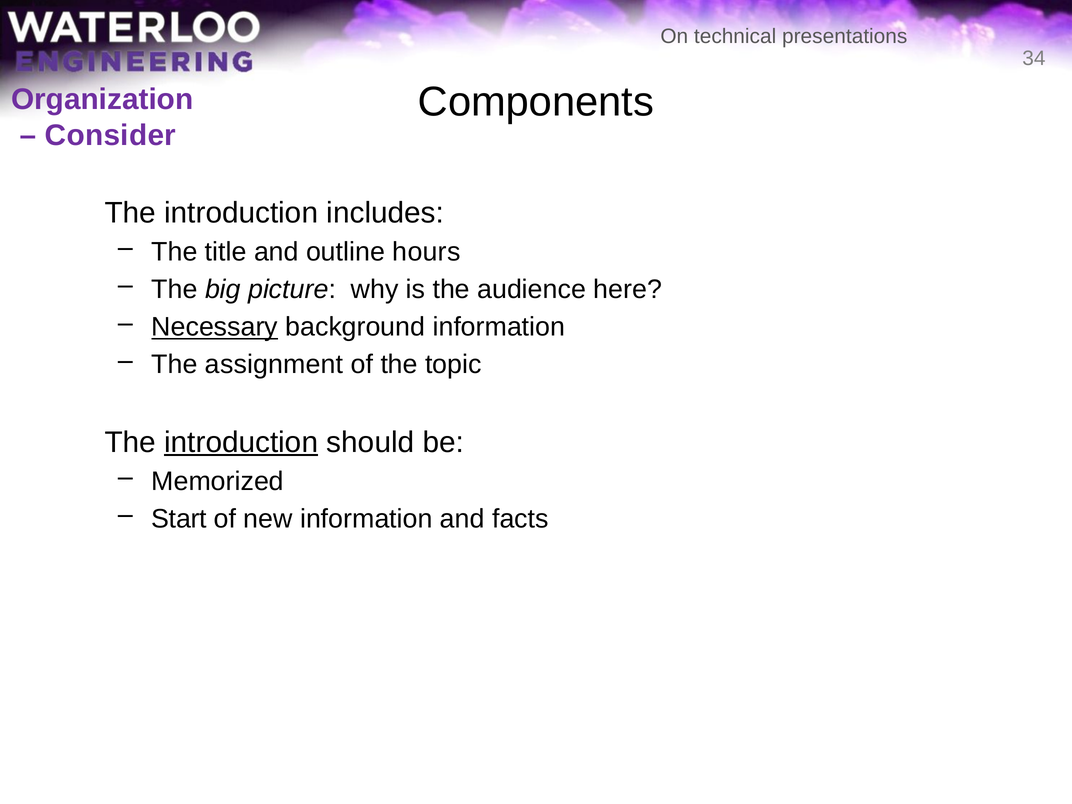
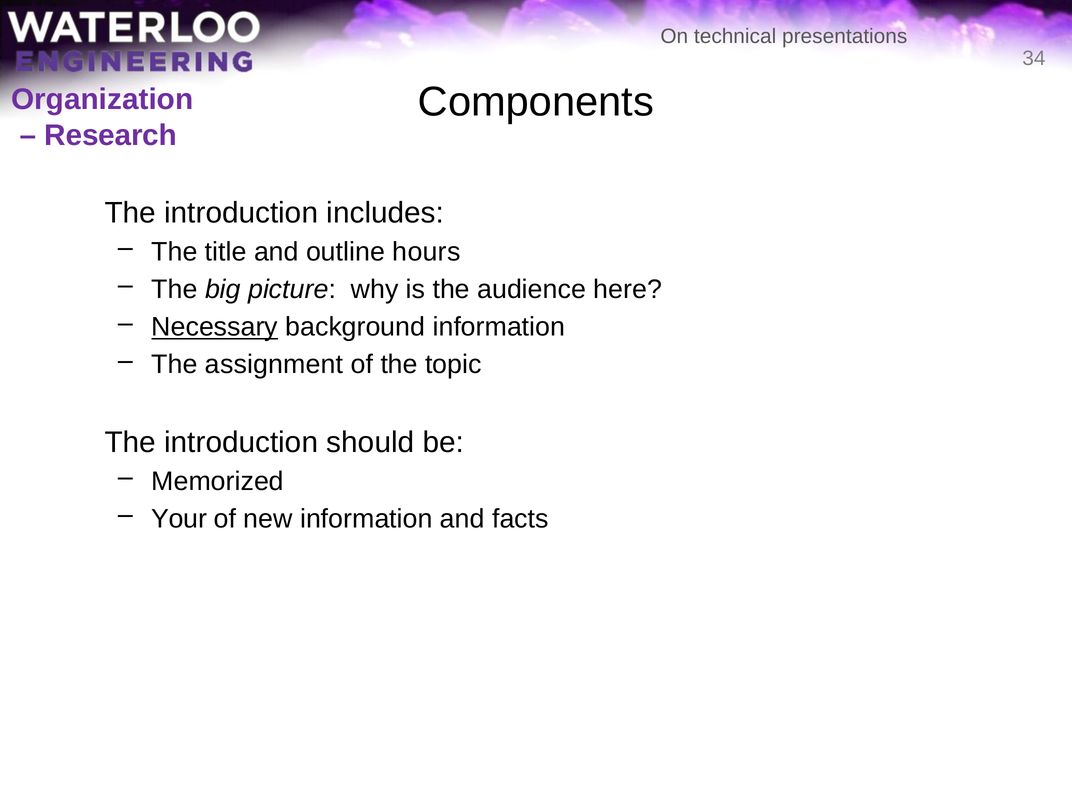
Consider: Consider -> Research
introduction at (241, 442) underline: present -> none
Start: Start -> Your
